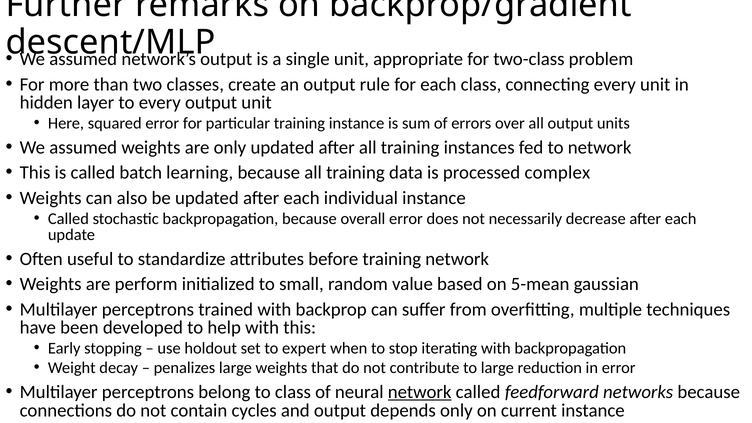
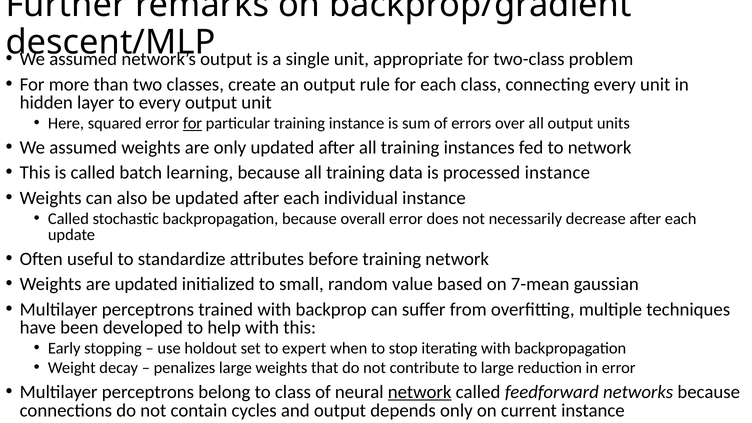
for at (192, 123) underline: none -> present
processed complex: complex -> instance
are perform: perform -> updated
5-mean: 5-mean -> 7-mean
